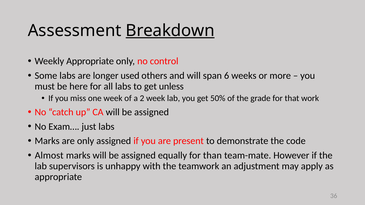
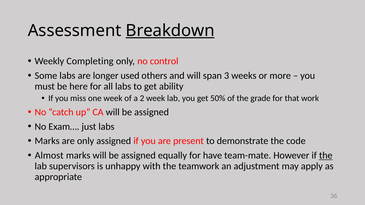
Weekly Appropriate: Appropriate -> Completing
6: 6 -> 3
unless: unless -> ability
than: than -> have
the at (326, 156) underline: none -> present
